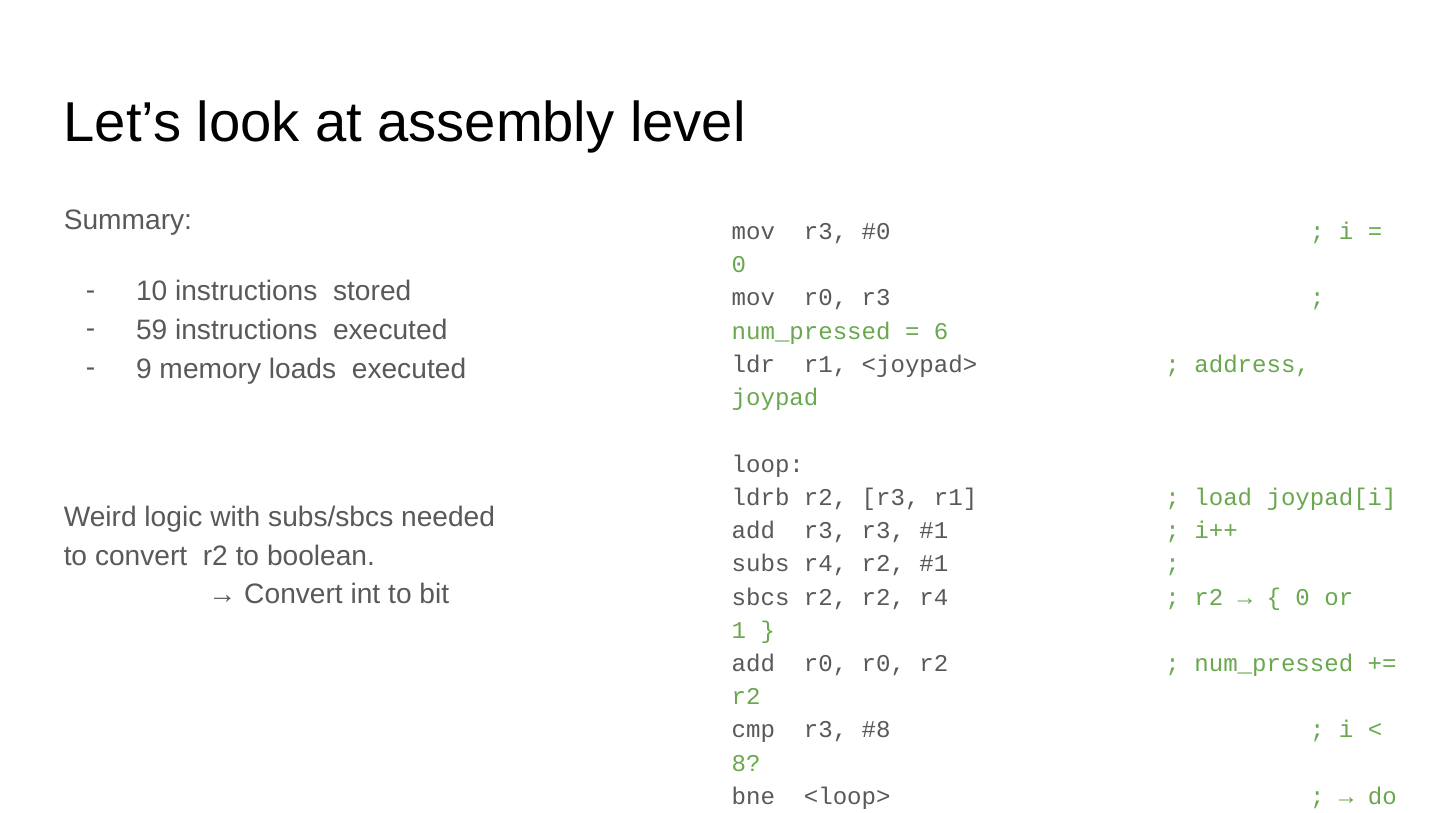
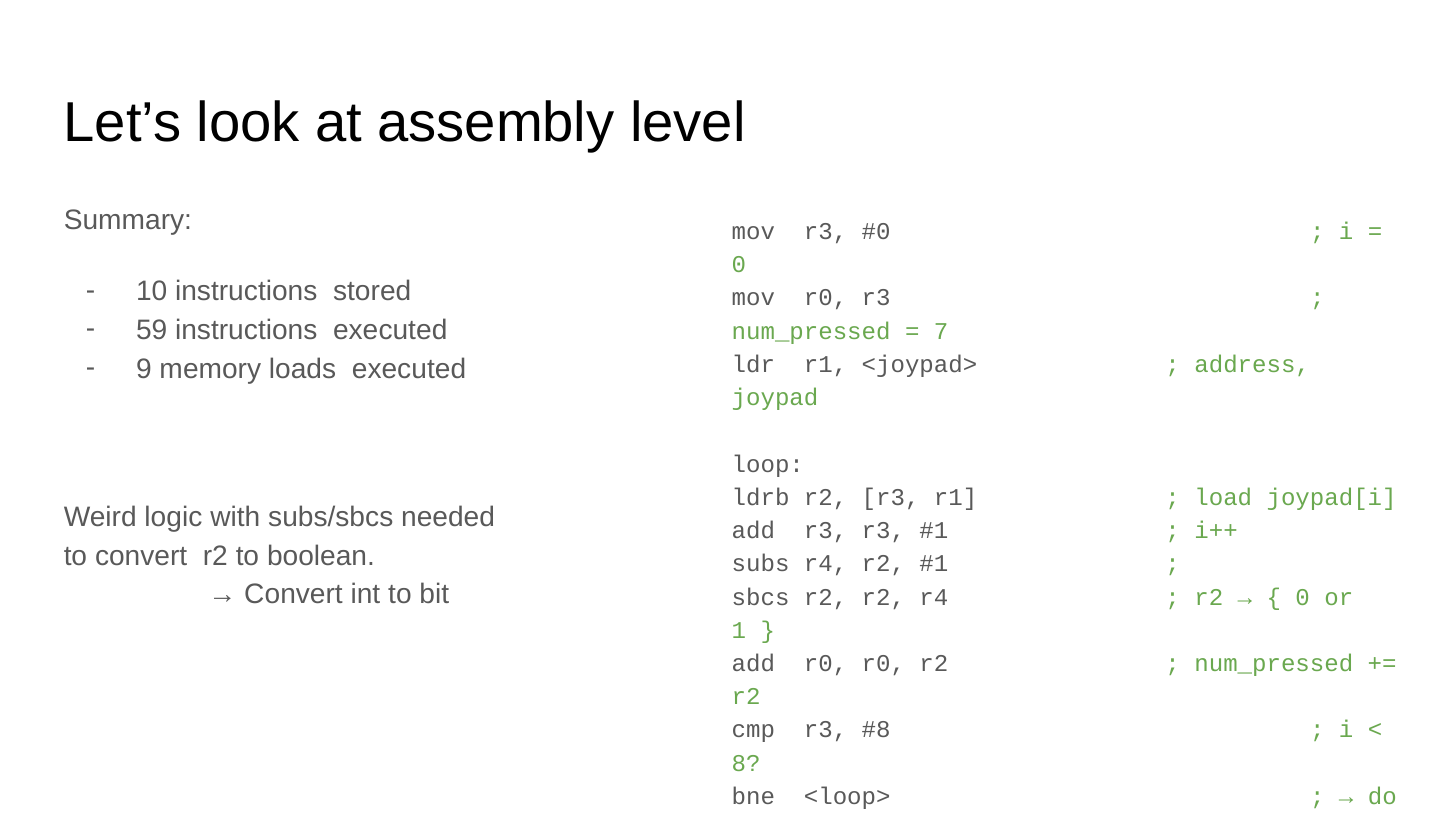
6: 6 -> 7
